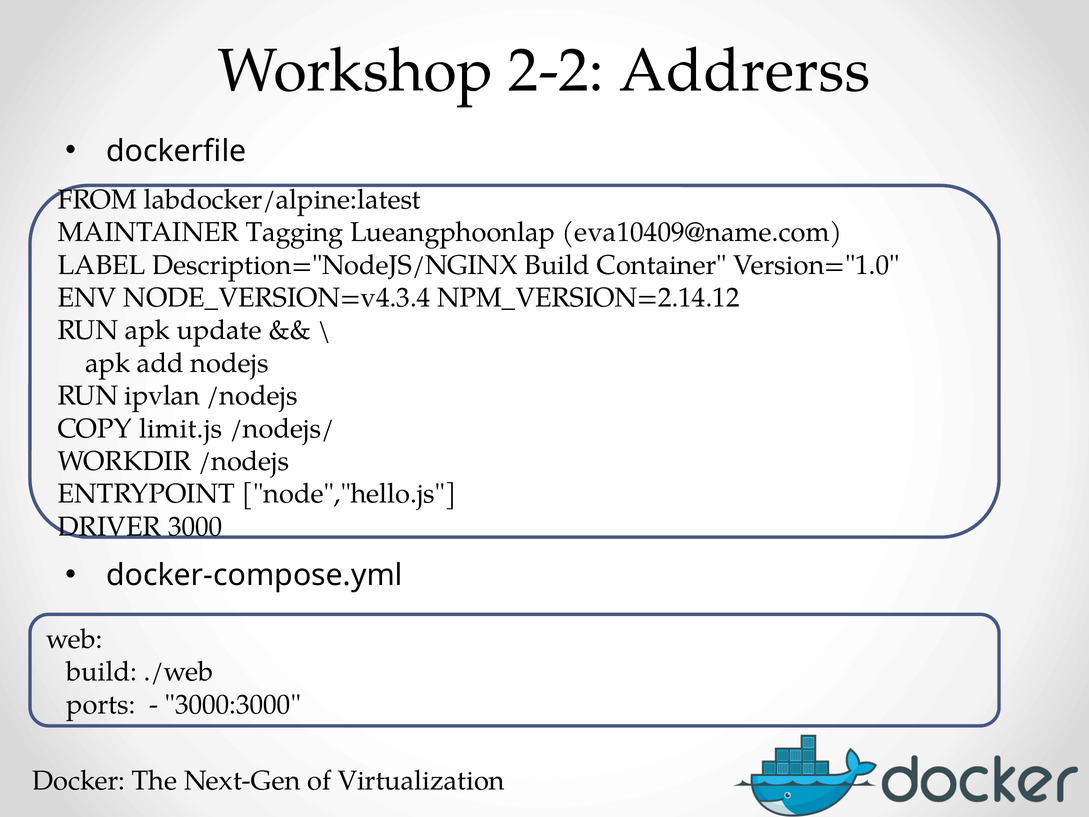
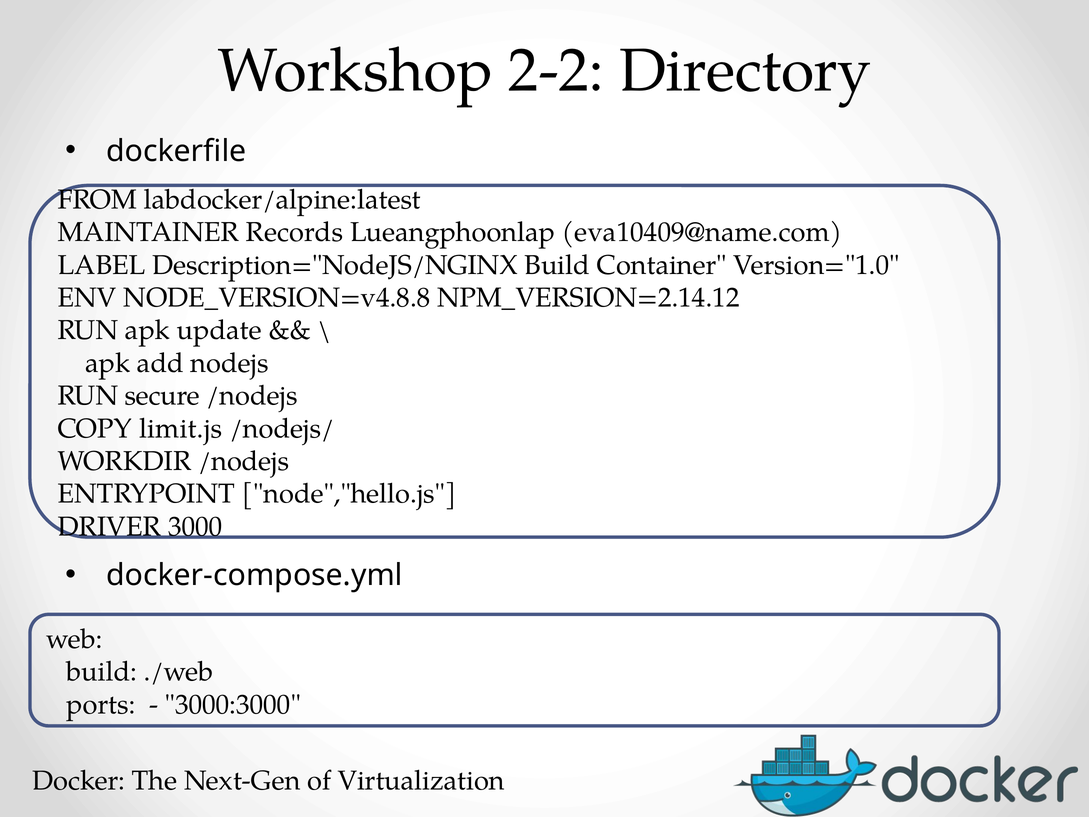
Addrerss: Addrerss -> Directory
Tagging: Tagging -> Records
NODE_VERSION=v4.3.4: NODE_VERSION=v4.3.4 -> NODE_VERSION=v4.8.8
ipvlan: ipvlan -> secure
